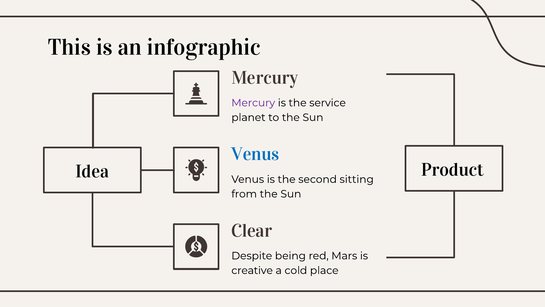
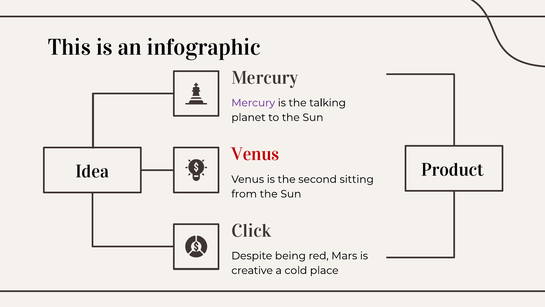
service: service -> talking
Venus at (255, 154) colour: blue -> red
Clear: Clear -> Click
